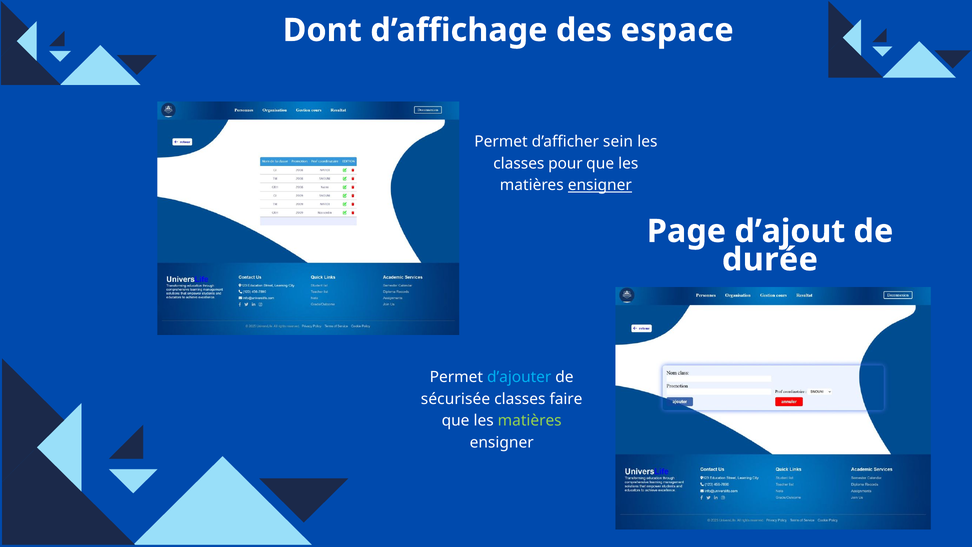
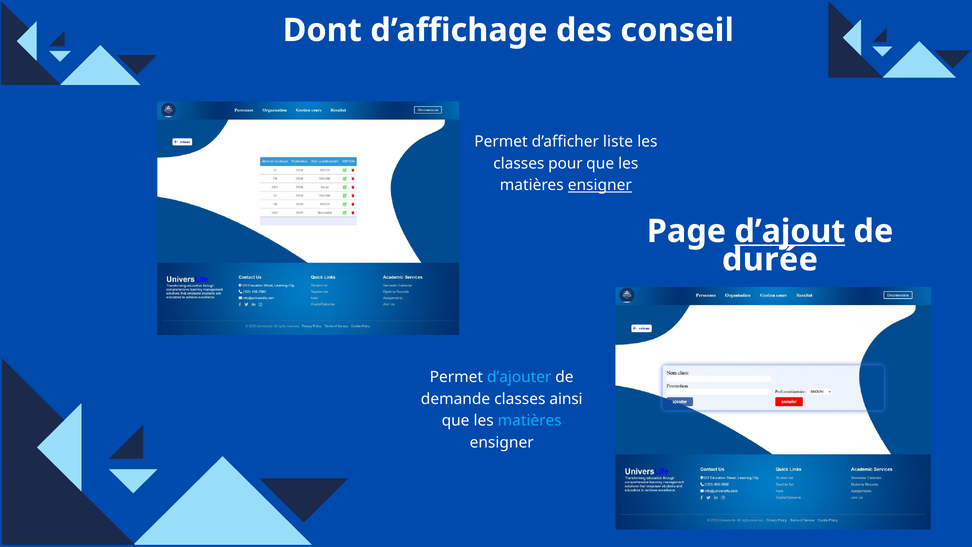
espace: espace -> conseil
sein: sein -> liste
d’ajout underline: none -> present
sécurisée: sécurisée -> demande
faire: faire -> ainsi
matières at (530, 421) colour: light green -> light blue
